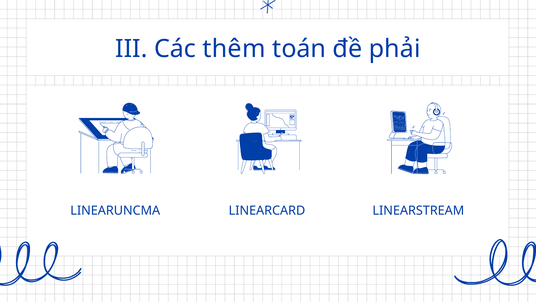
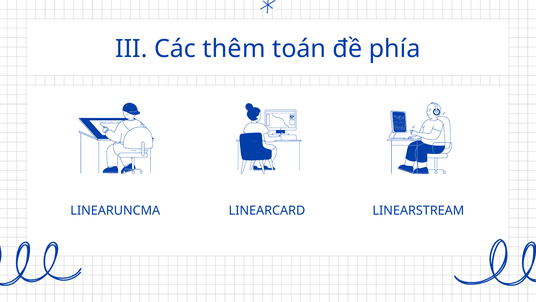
phải: phải -> phía
